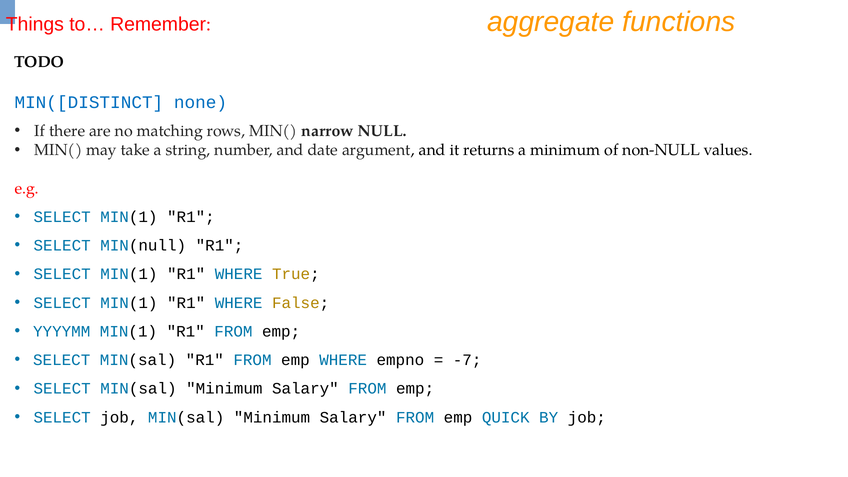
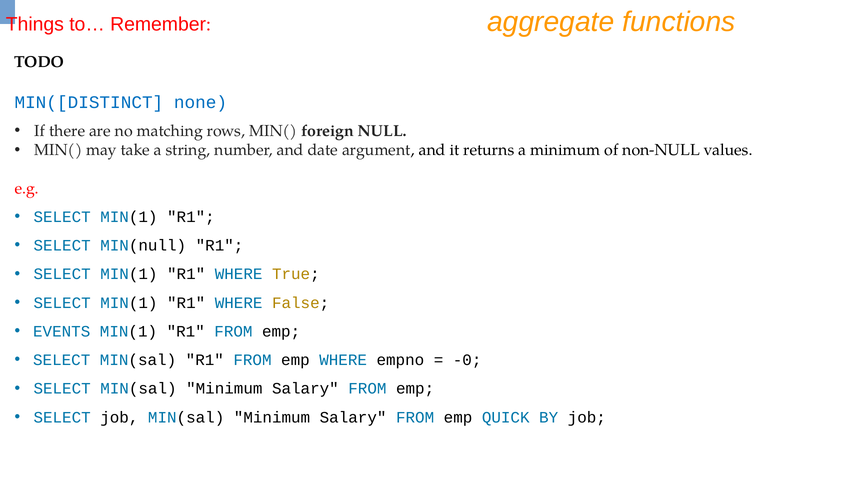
narrow: narrow -> foreign
YYYYMM: YYYYMM -> EVENTS
-7: -7 -> -0
